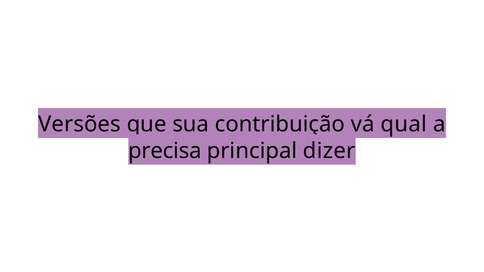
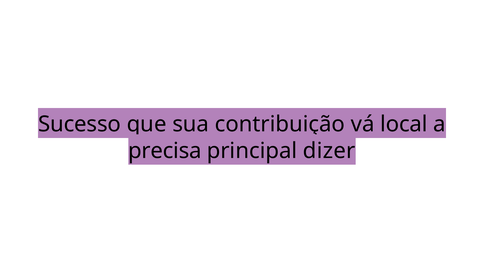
Versões: Versões -> Sucesso
qual: qual -> local
